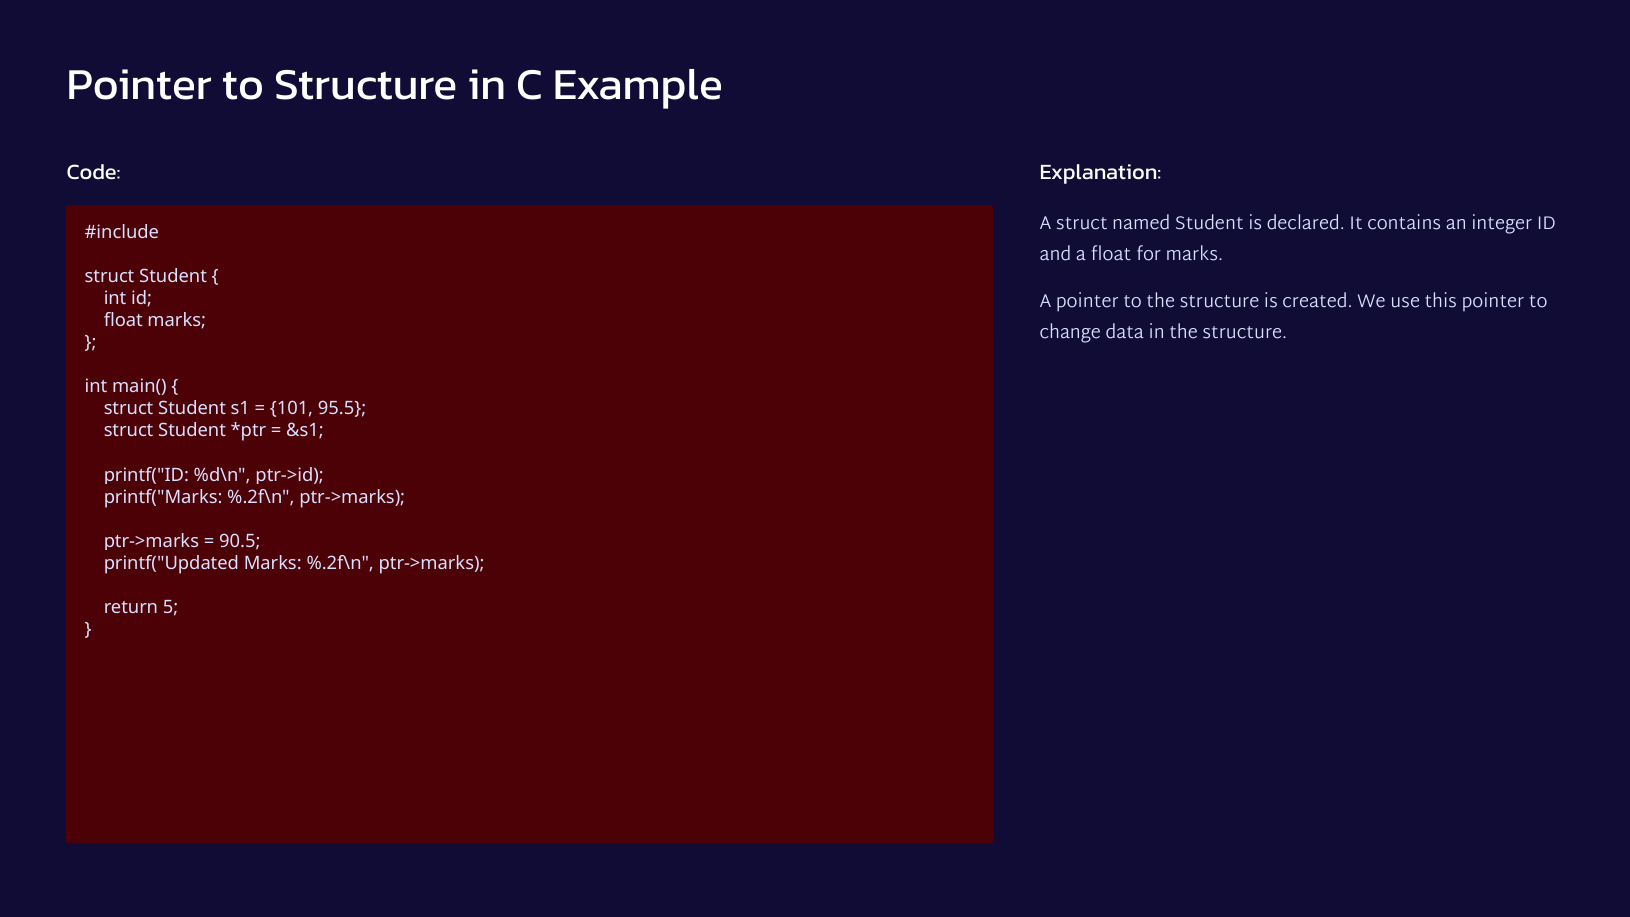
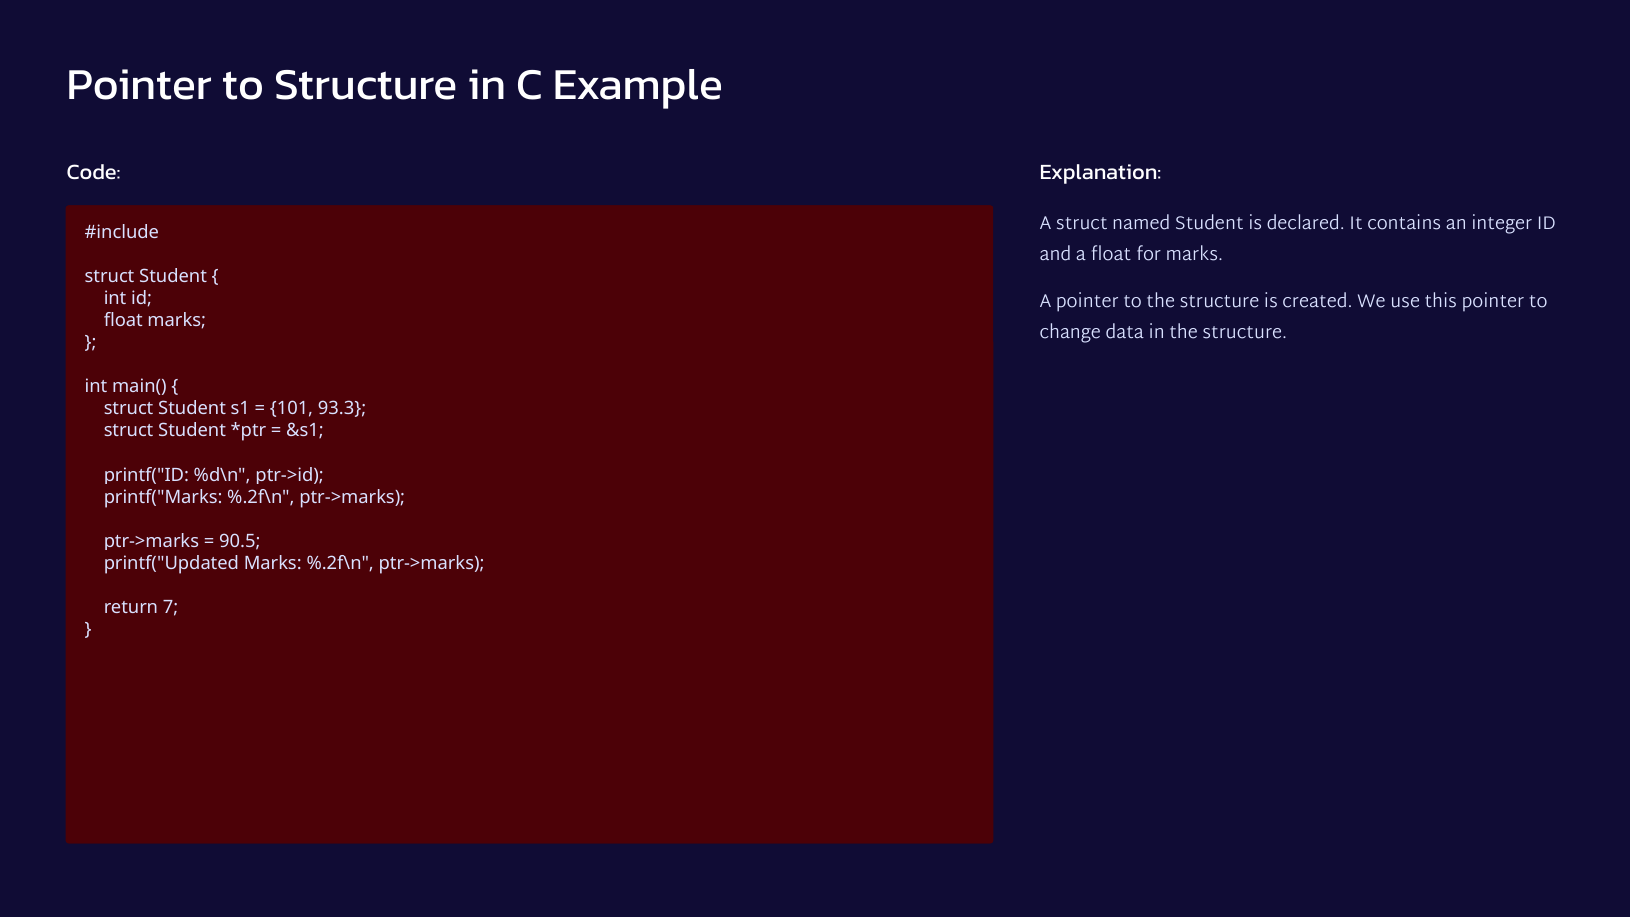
95.5: 95.5 -> 93.3
5: 5 -> 7
